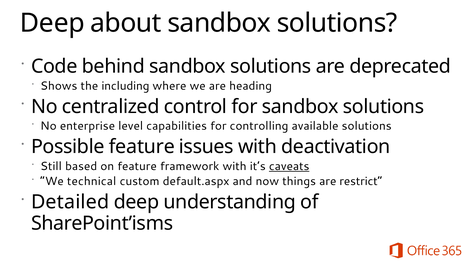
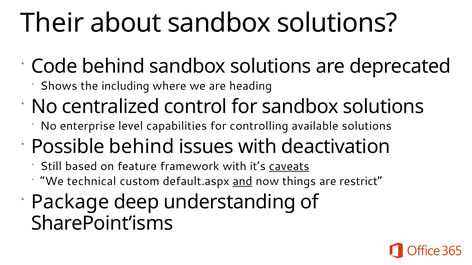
Deep at (52, 23): Deep -> Their
Possible feature: feature -> behind
and underline: none -> present
Detailed: Detailed -> Package
